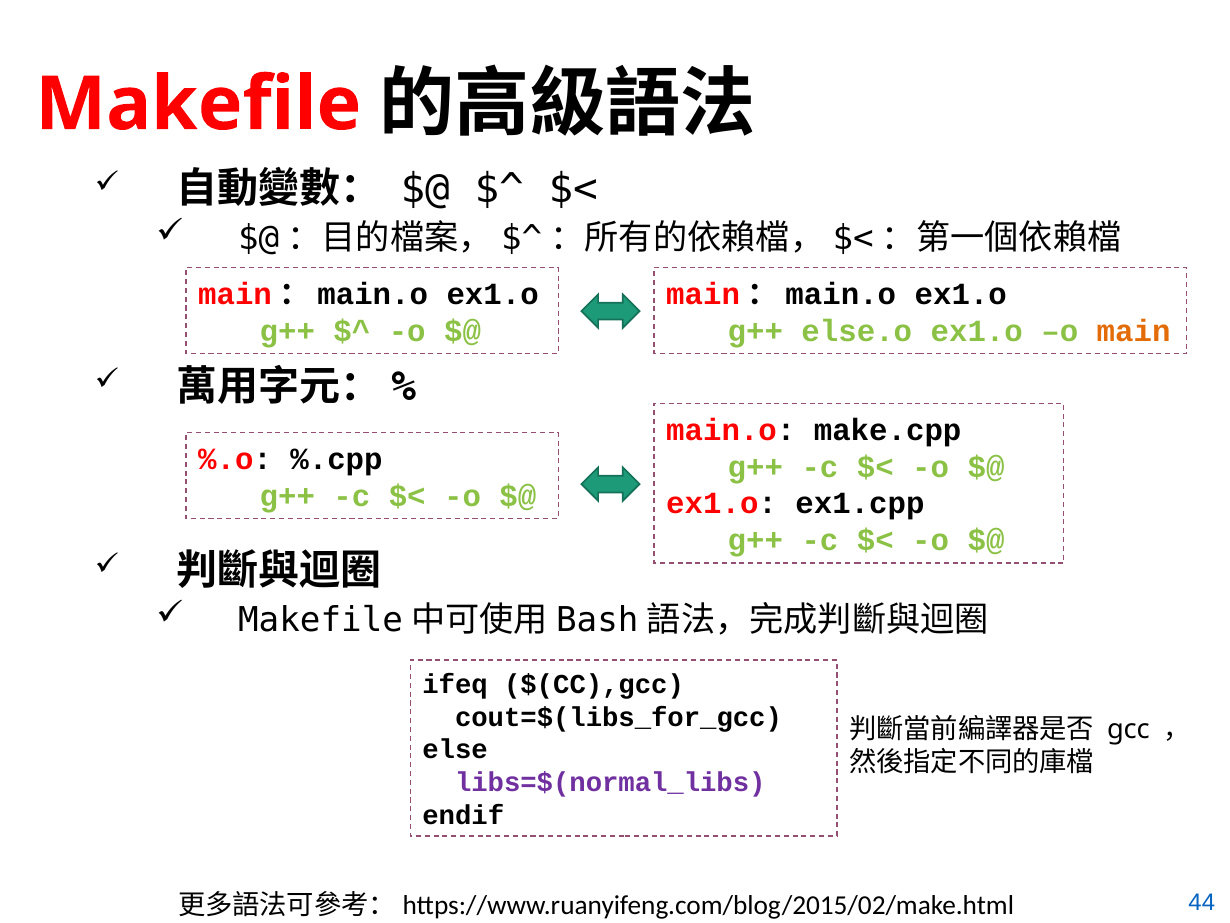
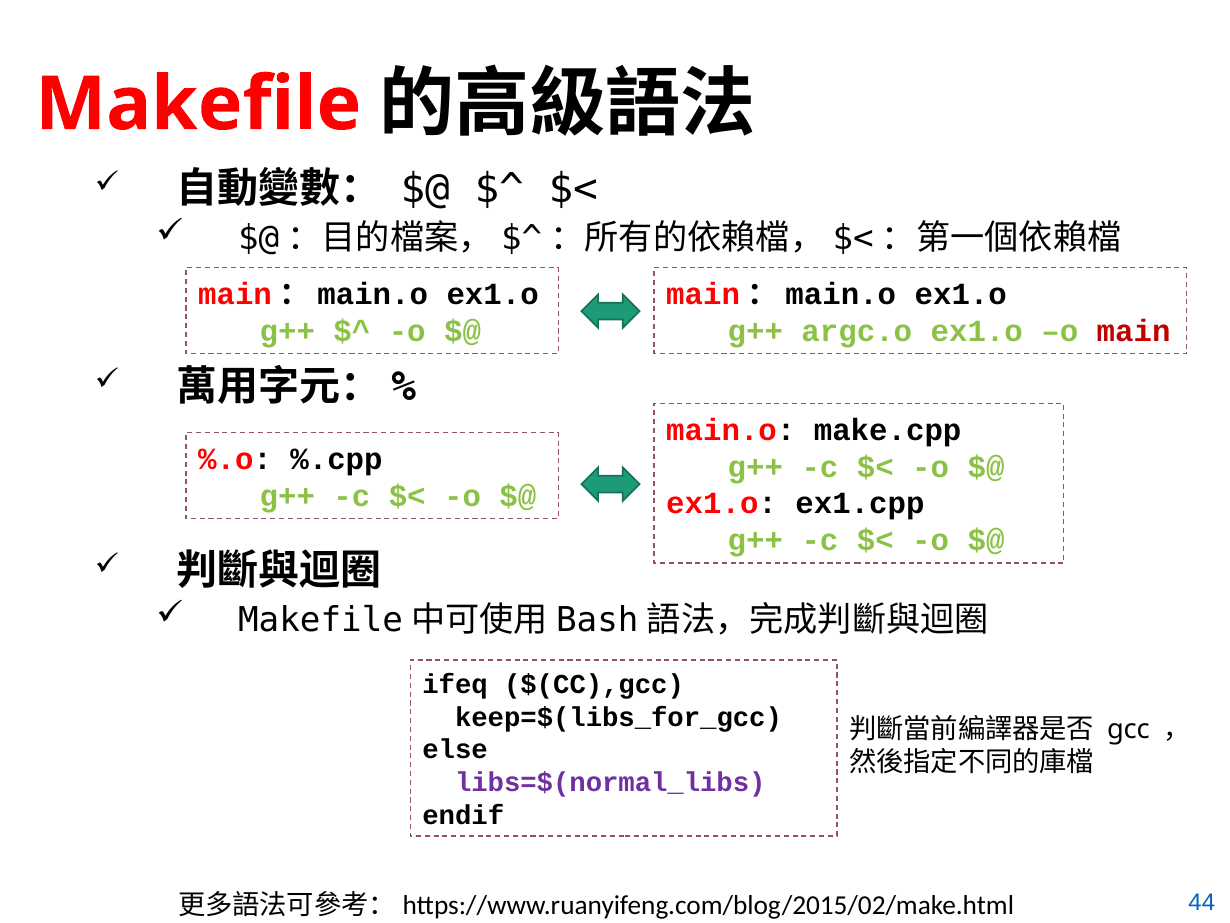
else.o: else.o -> argc.o
main colour: orange -> red
cout=$(libs_for_gcc: cout=$(libs_for_gcc -> keep=$(libs_for_gcc
